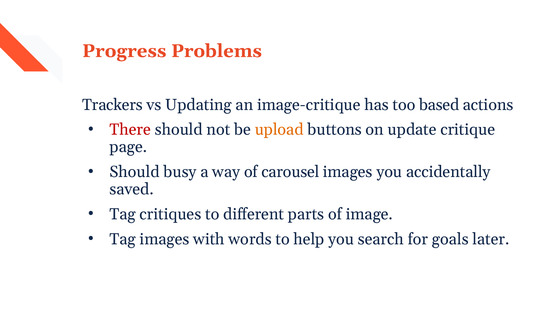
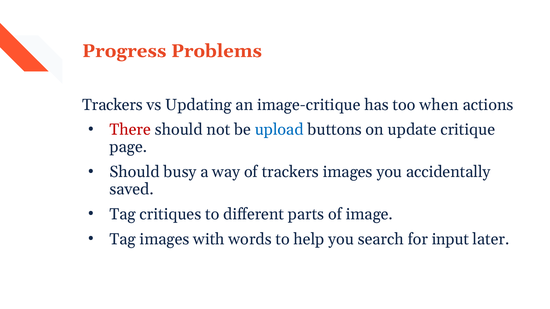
based: based -> when
upload colour: orange -> blue
of carousel: carousel -> trackers
goals: goals -> input
